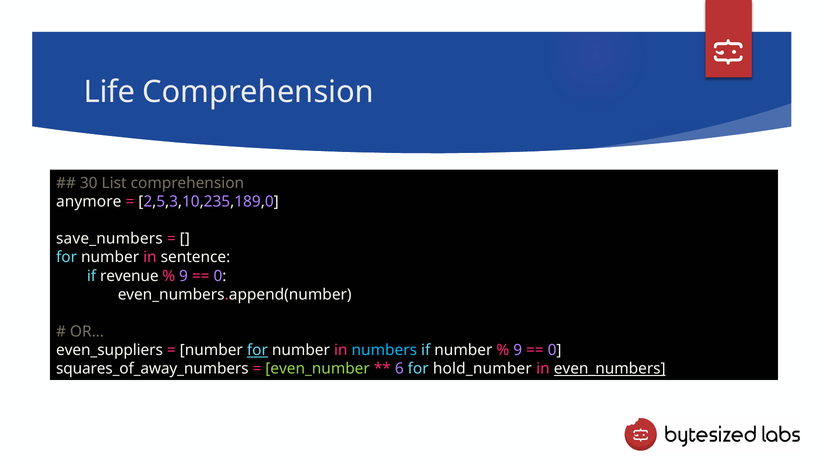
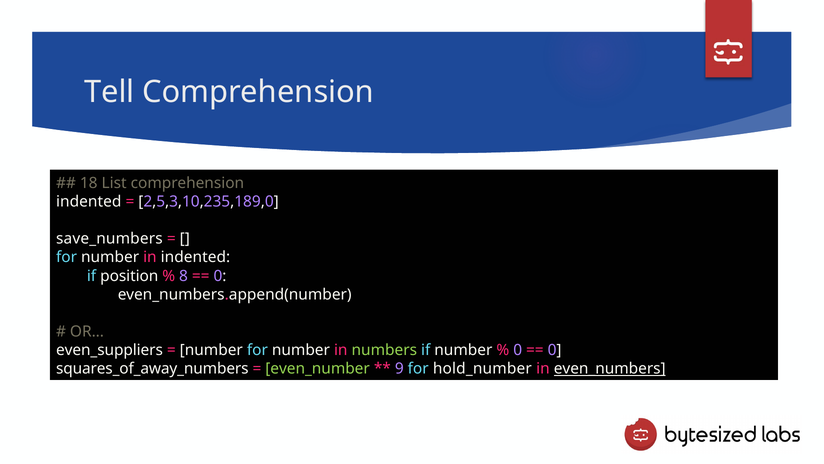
Life: Life -> Tell
30: 30 -> 18
anymore at (89, 201): anymore -> indented
in sentence: sentence -> indented
revenue: revenue -> position
9 at (184, 276): 9 -> 8
for at (257, 350) underline: present -> none
numbers colour: light blue -> light green
9 at (518, 350): 9 -> 0
6: 6 -> 9
